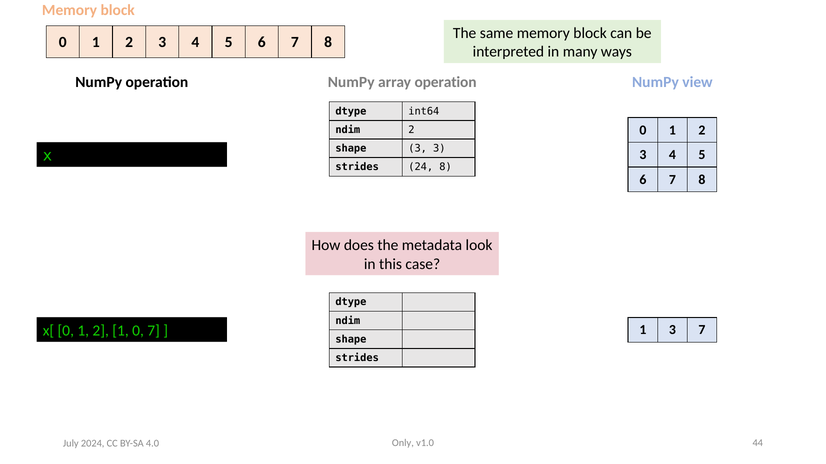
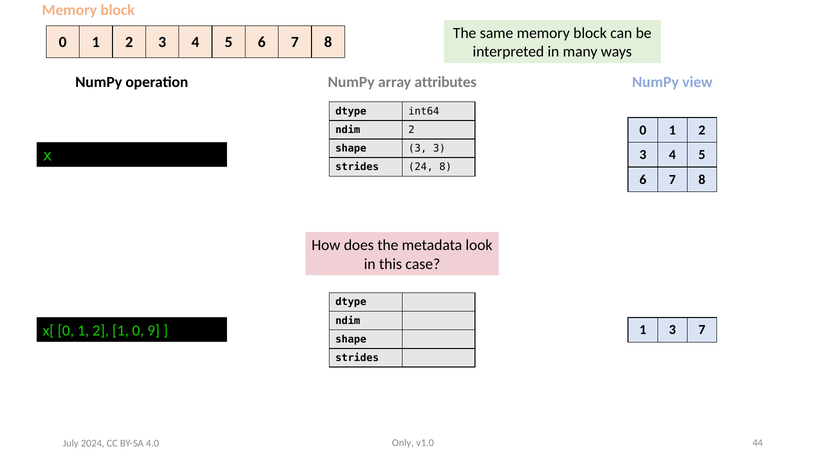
array operation: operation -> attributes
0 7: 7 -> 9
